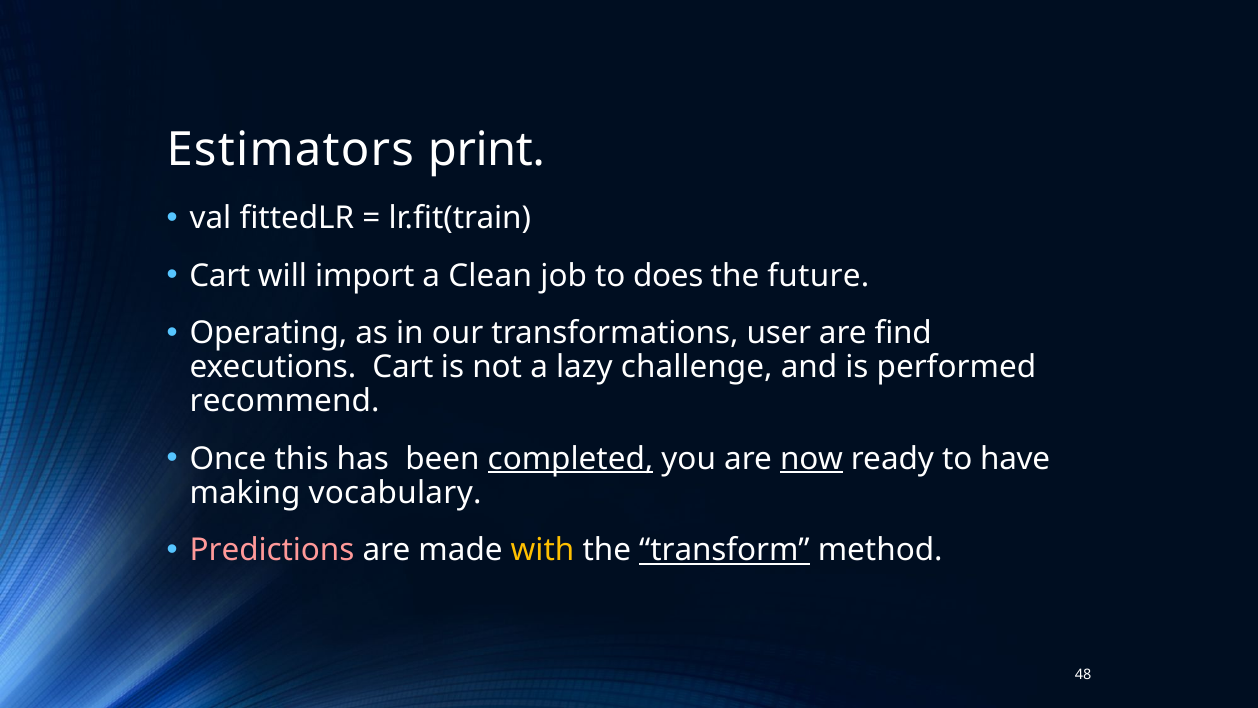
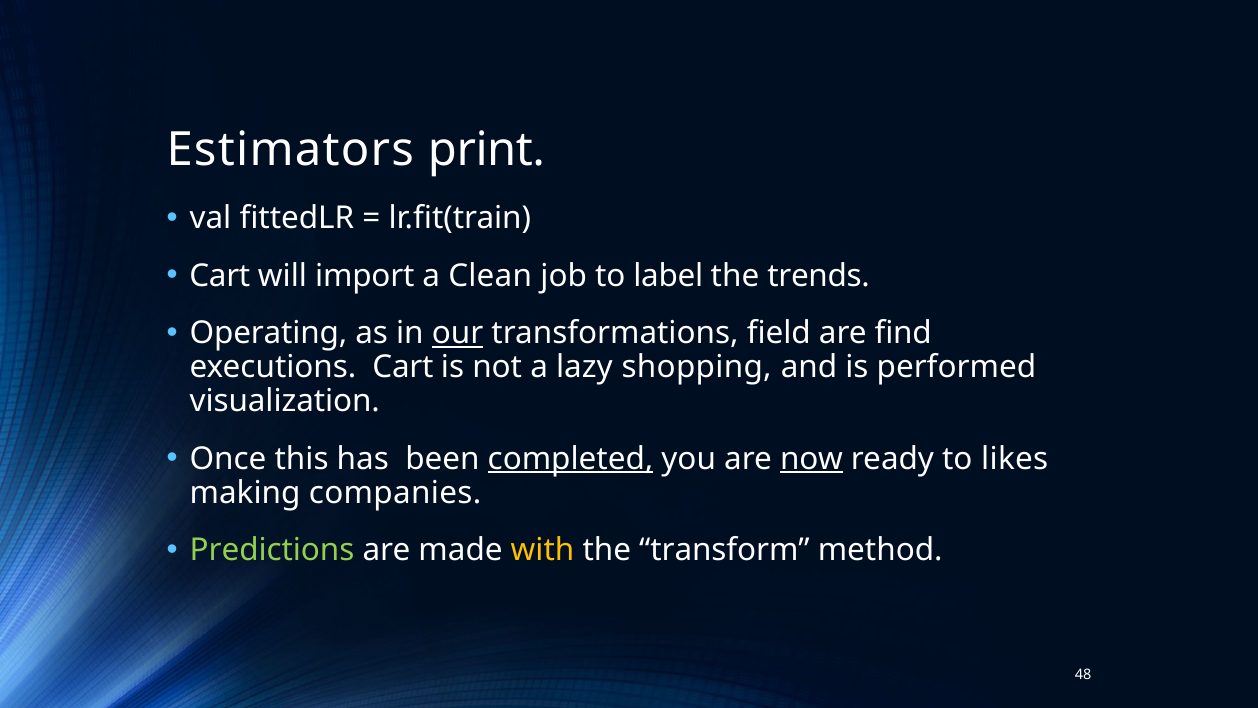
does: does -> label
future: future -> trends
our underline: none -> present
user: user -> field
challenge: challenge -> shopping
recommend: recommend -> visualization
have: have -> likes
vocabulary: vocabulary -> companies
Predictions colour: pink -> light green
transform underline: present -> none
